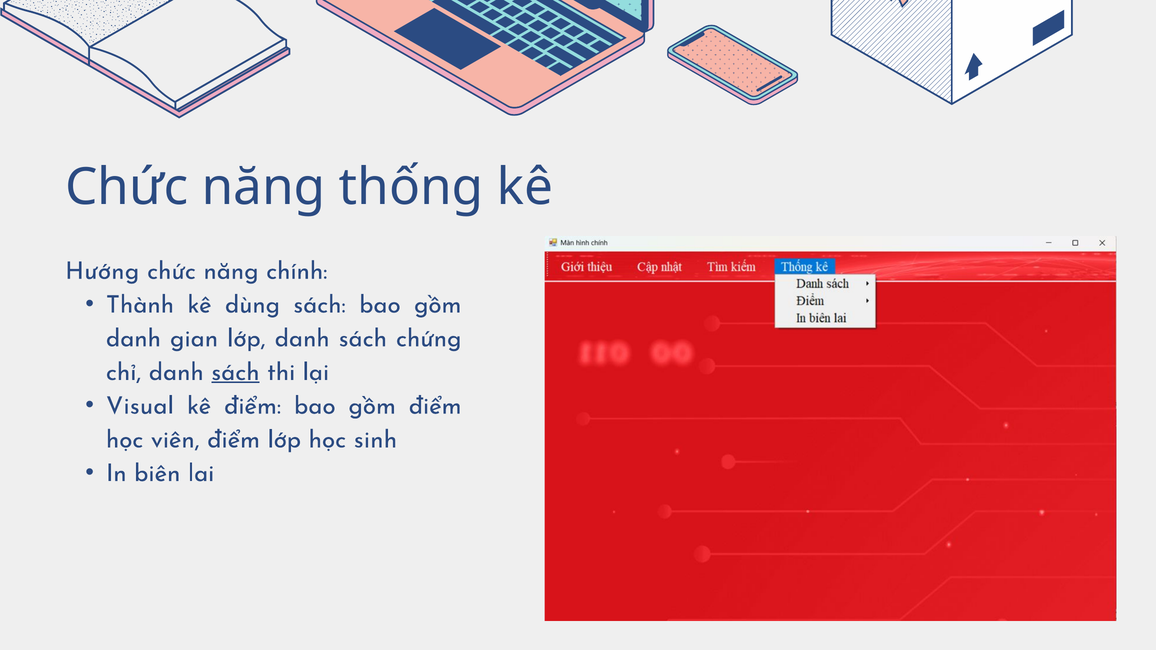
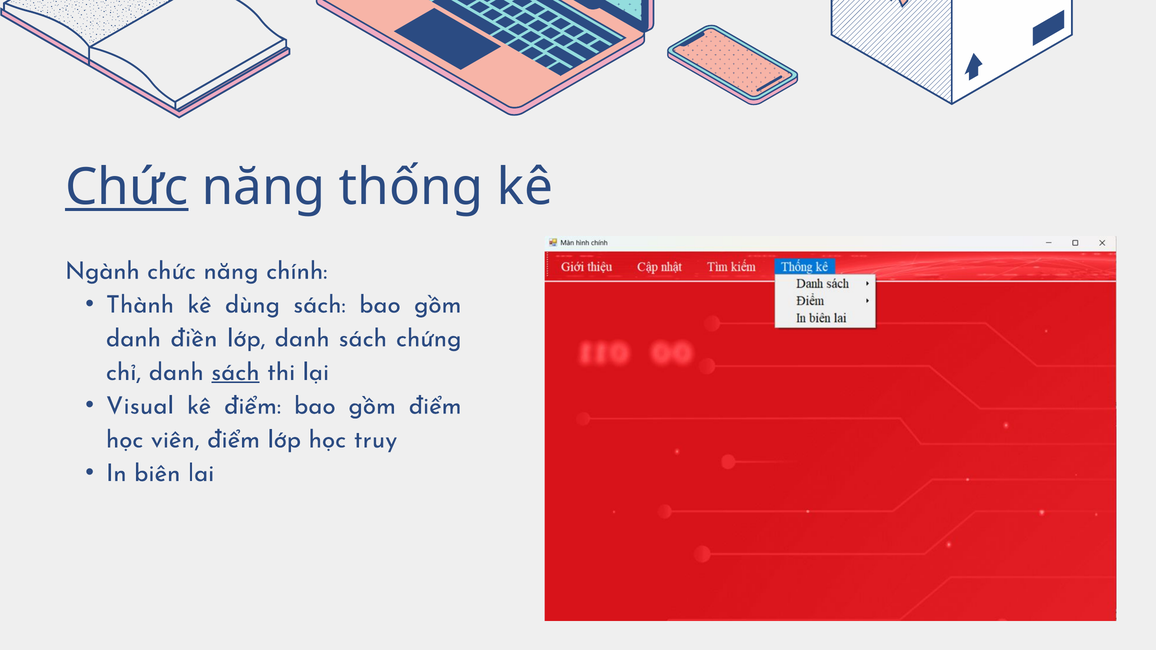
Chức at (127, 188) underline: none -> present
Hướng: Hướng -> Ngành
gian: gian -> điền
sinh: sinh -> truy
